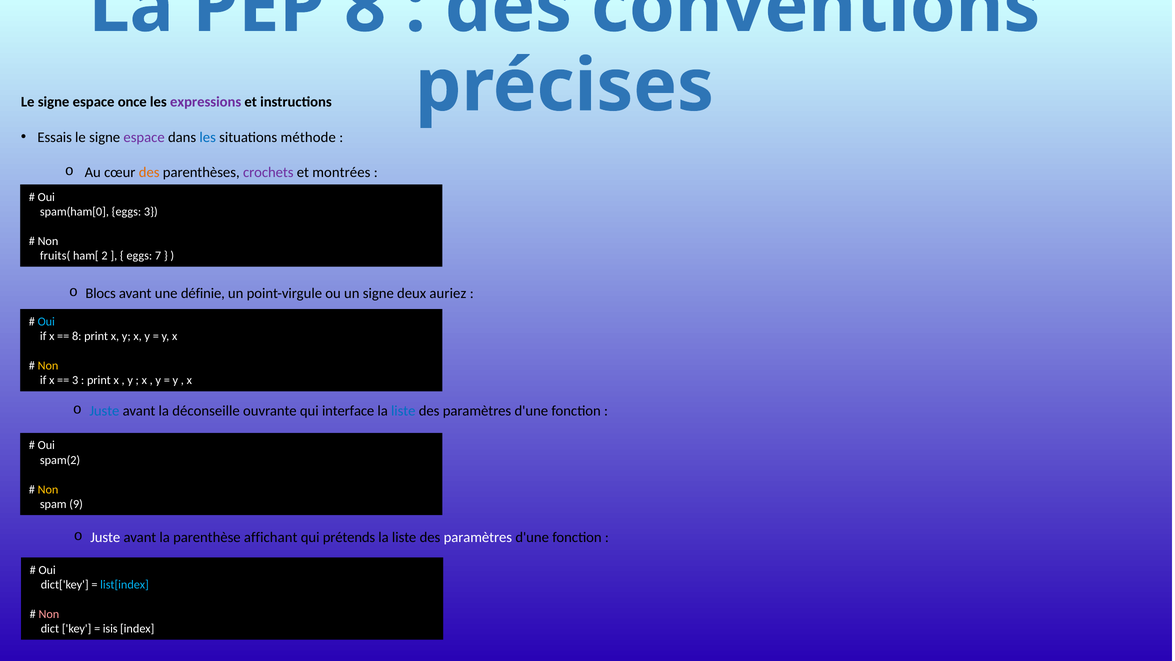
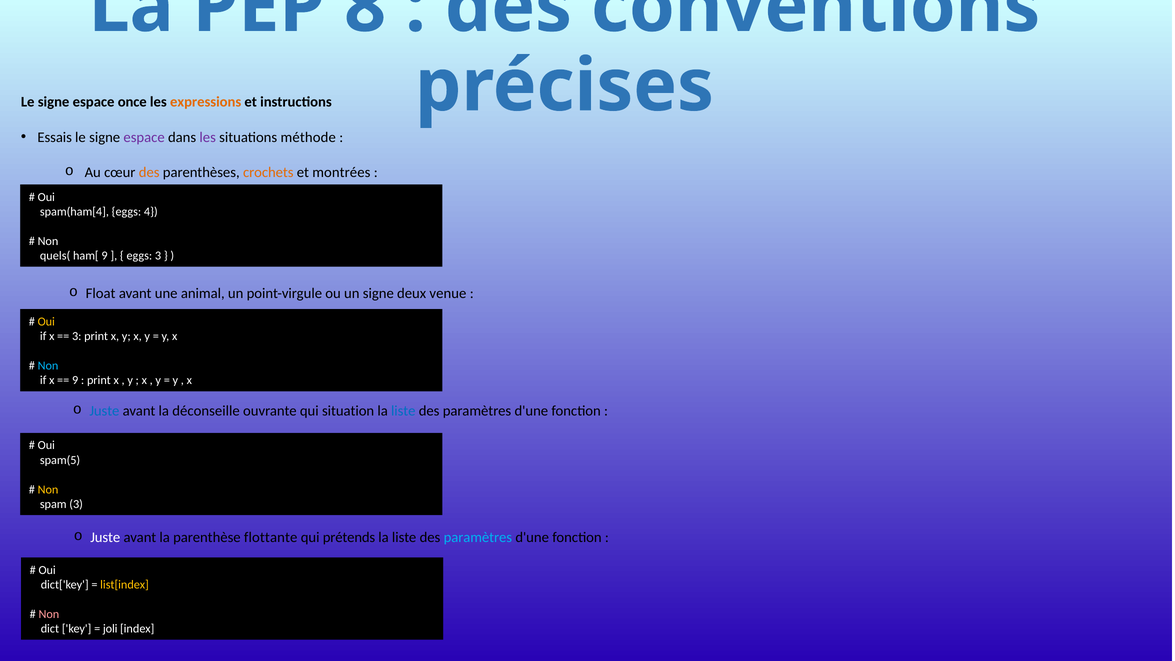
expressions colour: purple -> orange
les at (208, 137) colour: blue -> purple
crochets colour: purple -> orange
spam(ham[0: spam(ham[0 -> spam(ham[4
eggs 3: 3 -> 4
fruits(: fruits( -> quels(
ham[ 2: 2 -> 9
eggs 7: 7 -> 3
Blocs: Blocs -> Float
définie: définie -> animal
auriez: auriez -> venue
Oui at (46, 322) colour: light blue -> yellow
8 at (77, 336): 8 -> 3
Non at (48, 366) colour: yellow -> light blue
3 at (75, 380): 3 -> 9
interface: interface -> situation
spam(2: spam(2 -> spam(5
spam 9: 9 -> 3
affichant: affichant -> flottante
paramètres at (478, 537) colour: white -> light blue
list[index colour: light blue -> yellow
isis: isis -> joli
